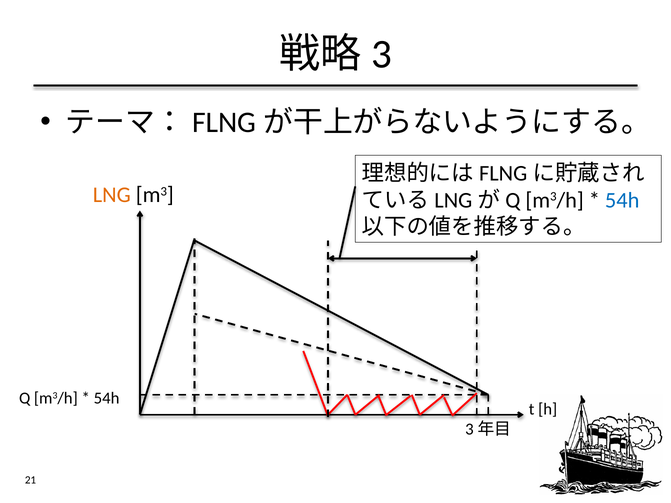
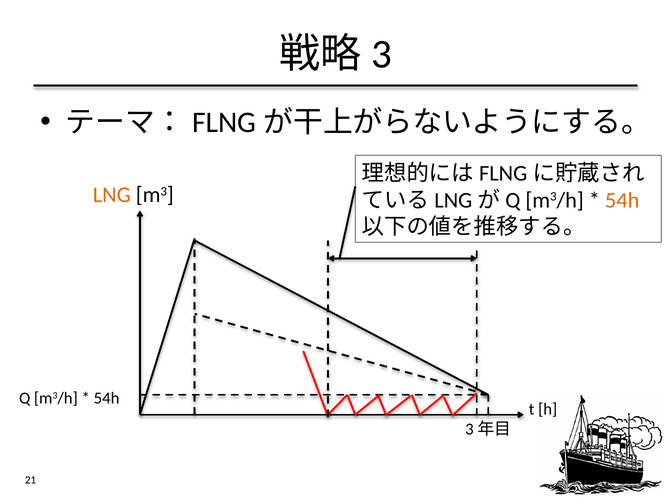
54h at (622, 200) colour: blue -> orange
